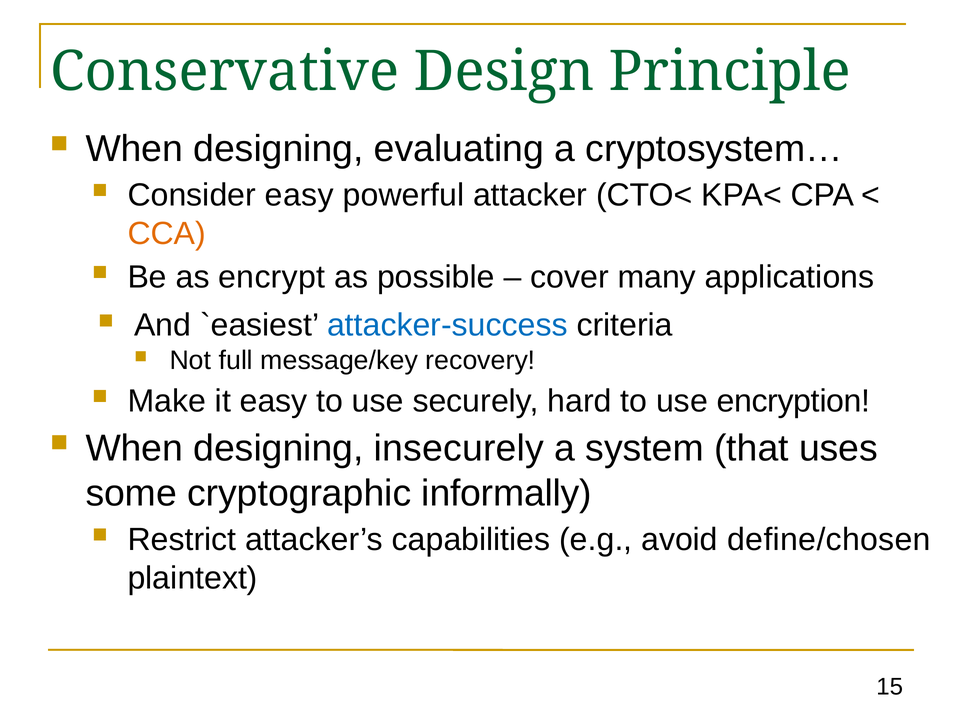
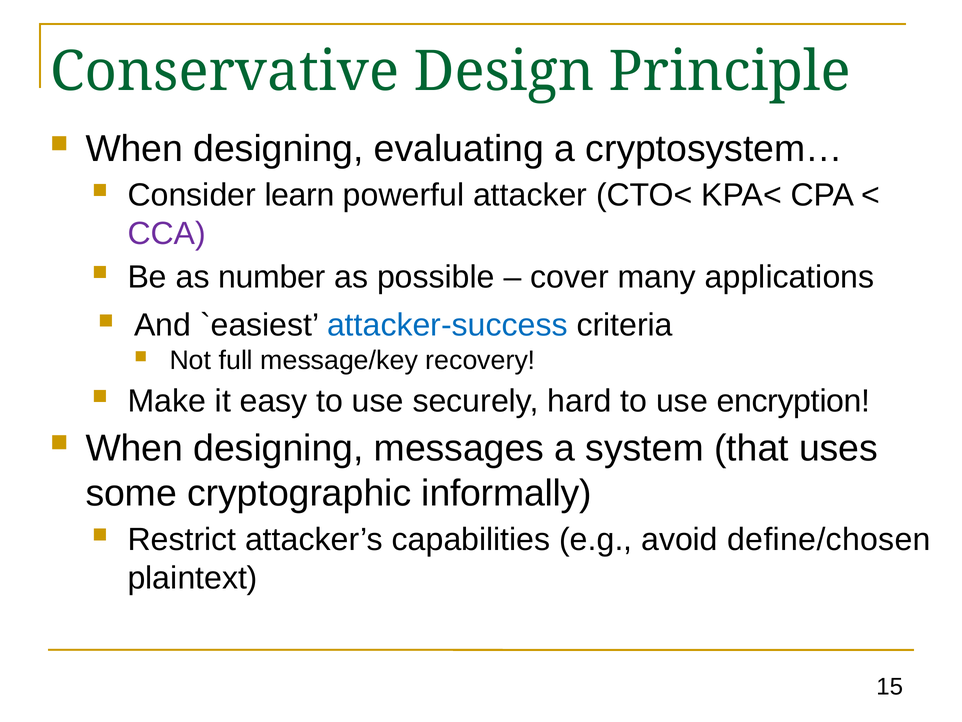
Consider easy: easy -> learn
CCA colour: orange -> purple
encrypt: encrypt -> number
insecurely: insecurely -> messages
